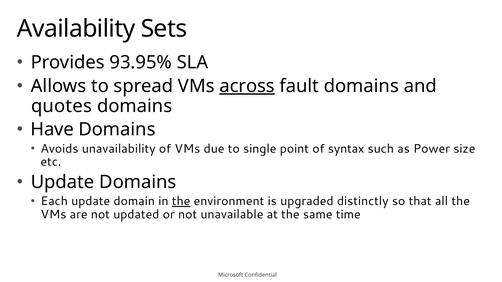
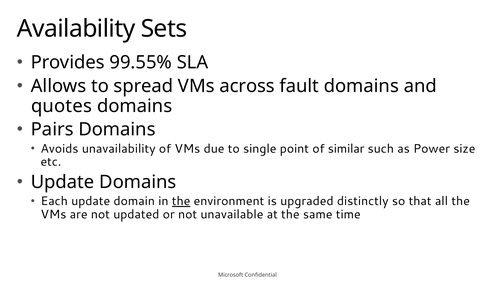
93.95%: 93.95% -> 99.55%
across underline: present -> none
Have: Have -> Pairs
syntax: syntax -> similar
